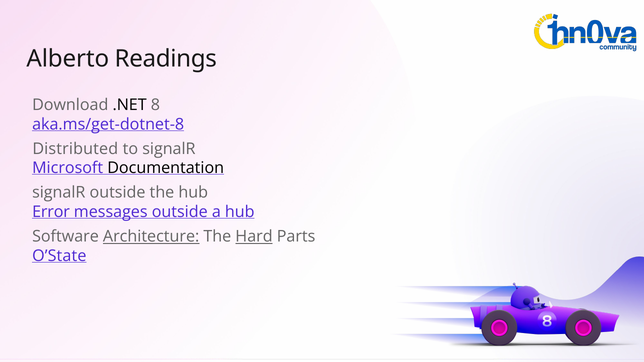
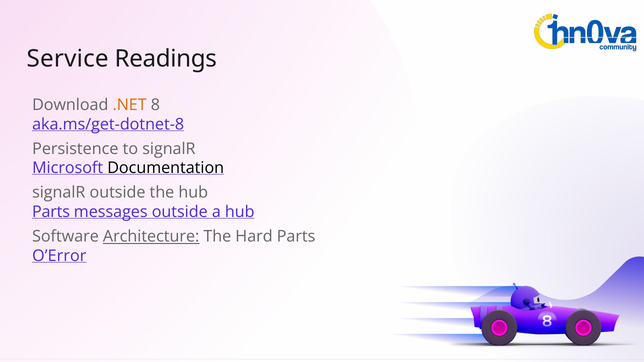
Alberto: Alberto -> Service
.NET colour: black -> orange
Distributed: Distributed -> Persistence
Error at (51, 212): Error -> Parts
Hard underline: present -> none
O’State: O’State -> O’Error
